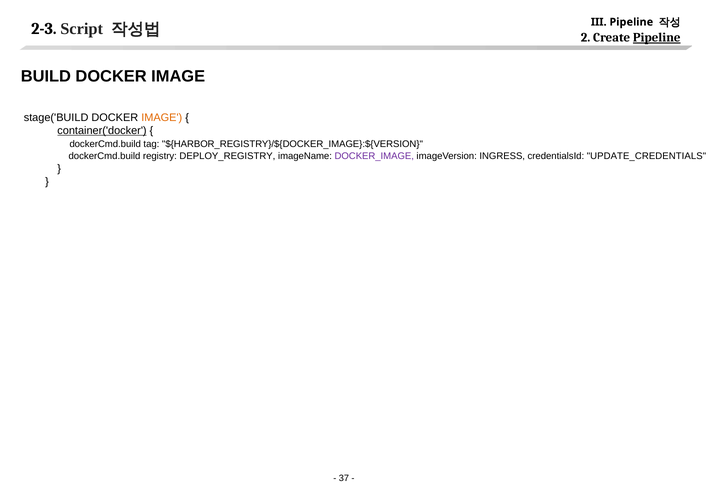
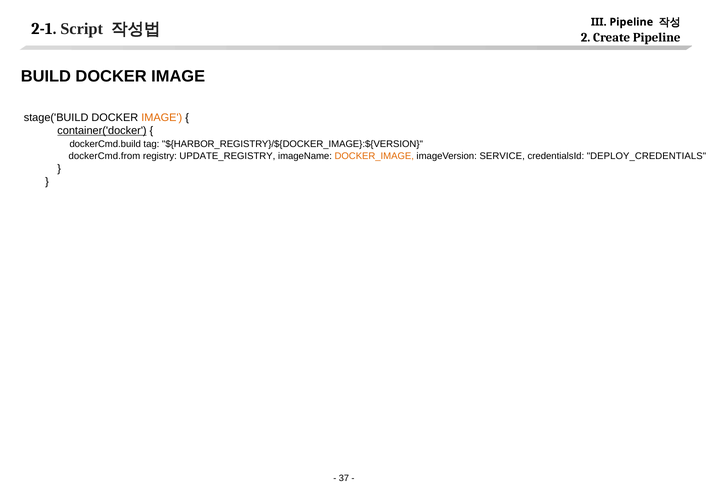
2-3: 2-3 -> 2-1
Pipeline at (657, 38) underline: present -> none
dockerCmd.build at (104, 156): dockerCmd.build -> dockerCmd.from
DEPLOY_REGISTRY: DEPLOY_REGISTRY -> UPDATE_REGISTRY
DOCKER_IMAGE colour: purple -> orange
INGRESS: INGRESS -> SERVICE
UPDATE_CREDENTIALS: UPDATE_CREDENTIALS -> DEPLOY_CREDENTIALS
